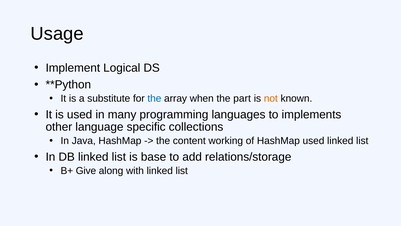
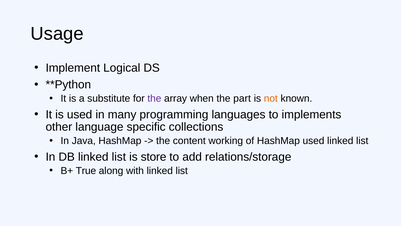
the at (154, 98) colour: blue -> purple
base: base -> store
Give: Give -> True
